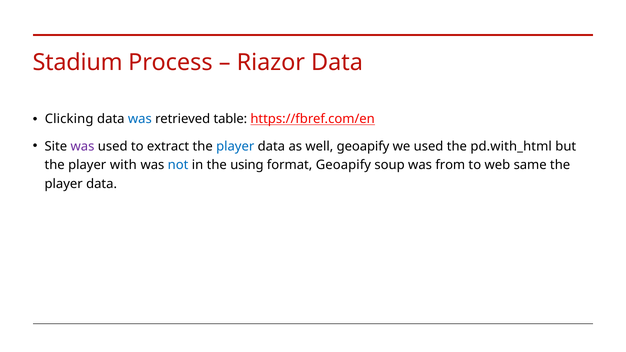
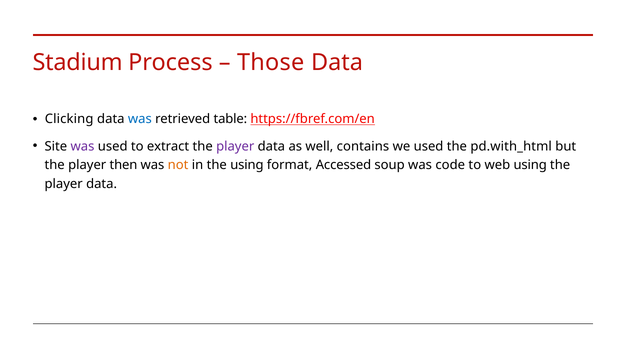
Riazor: Riazor -> Those
player at (235, 146) colour: blue -> purple
well geoapify: geoapify -> contains
with: with -> then
not colour: blue -> orange
format Geoapify: Geoapify -> Accessed
from: from -> code
web same: same -> using
